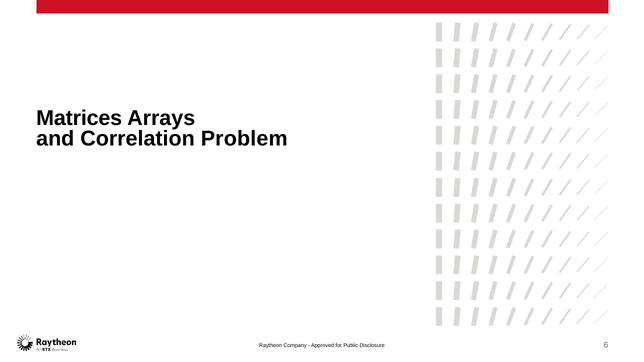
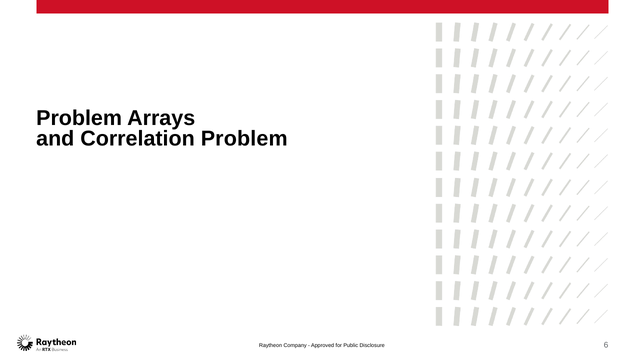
Matrices at (79, 118): Matrices -> Problem
